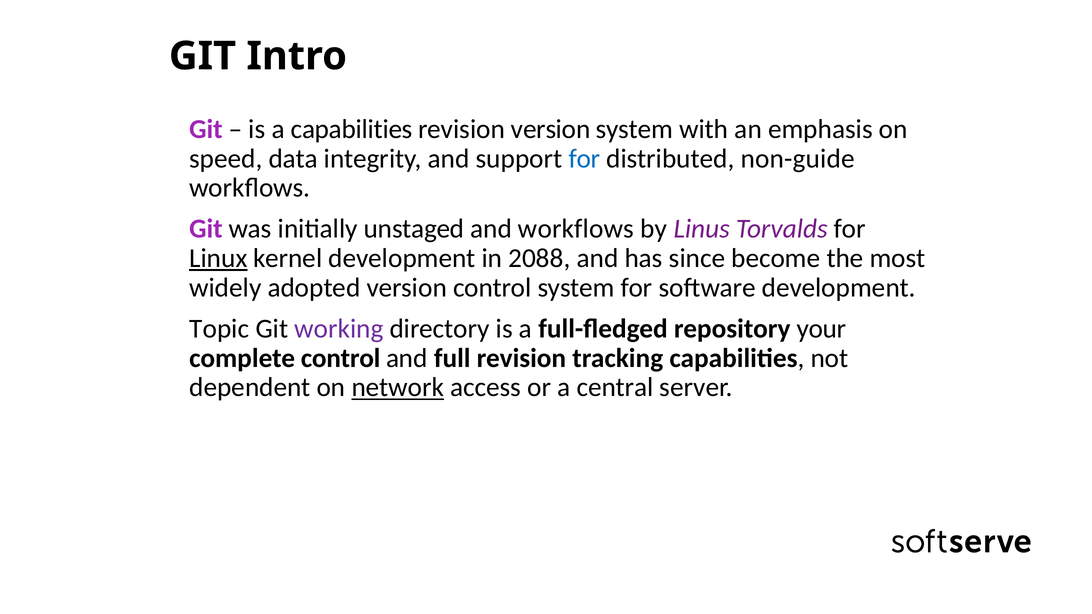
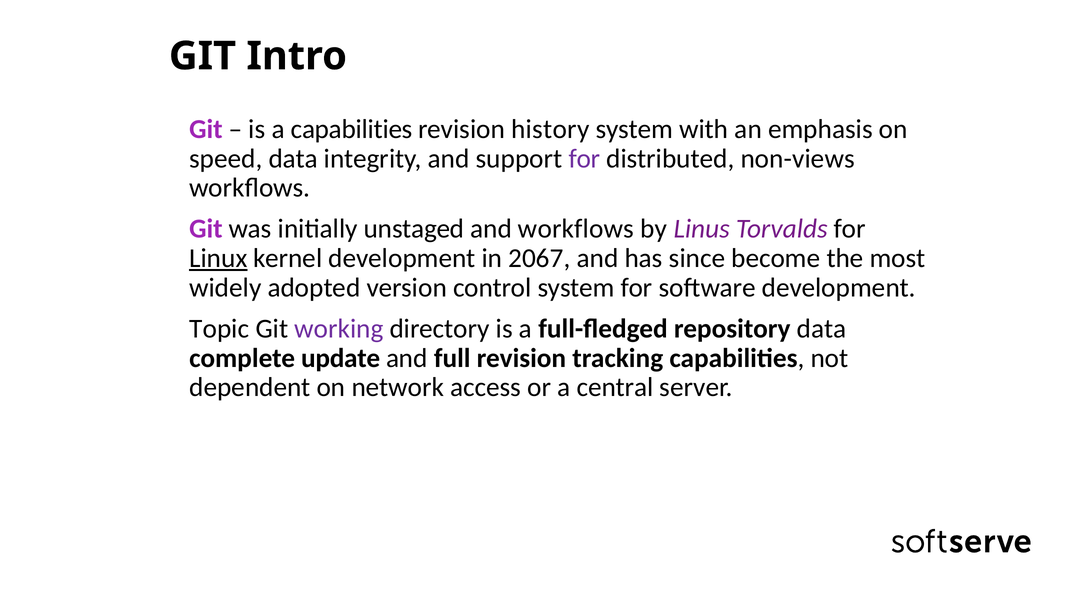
revision version: version -> history
for at (584, 159) colour: blue -> purple
non-guide: non-guide -> non-views
2088: 2088 -> 2067
repository your: your -> data
complete control: control -> update
network underline: present -> none
